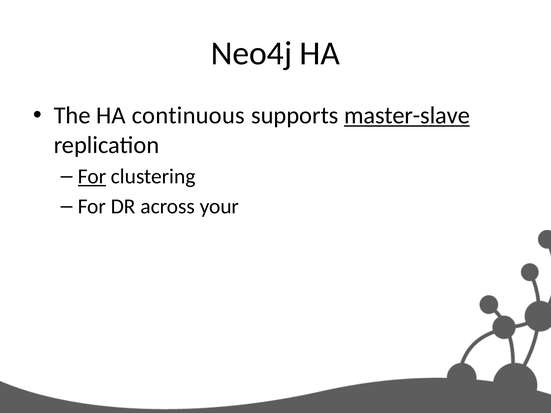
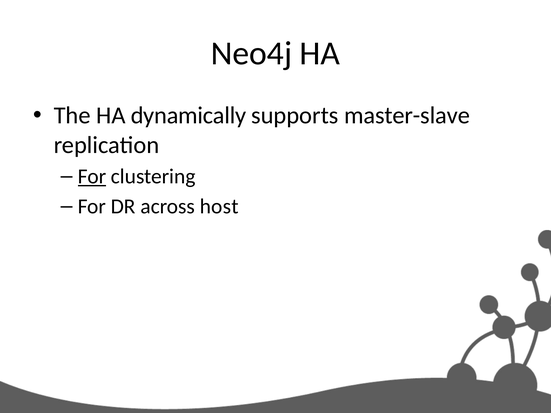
continuous: continuous -> dynamically
master-slave underline: present -> none
your: your -> host
